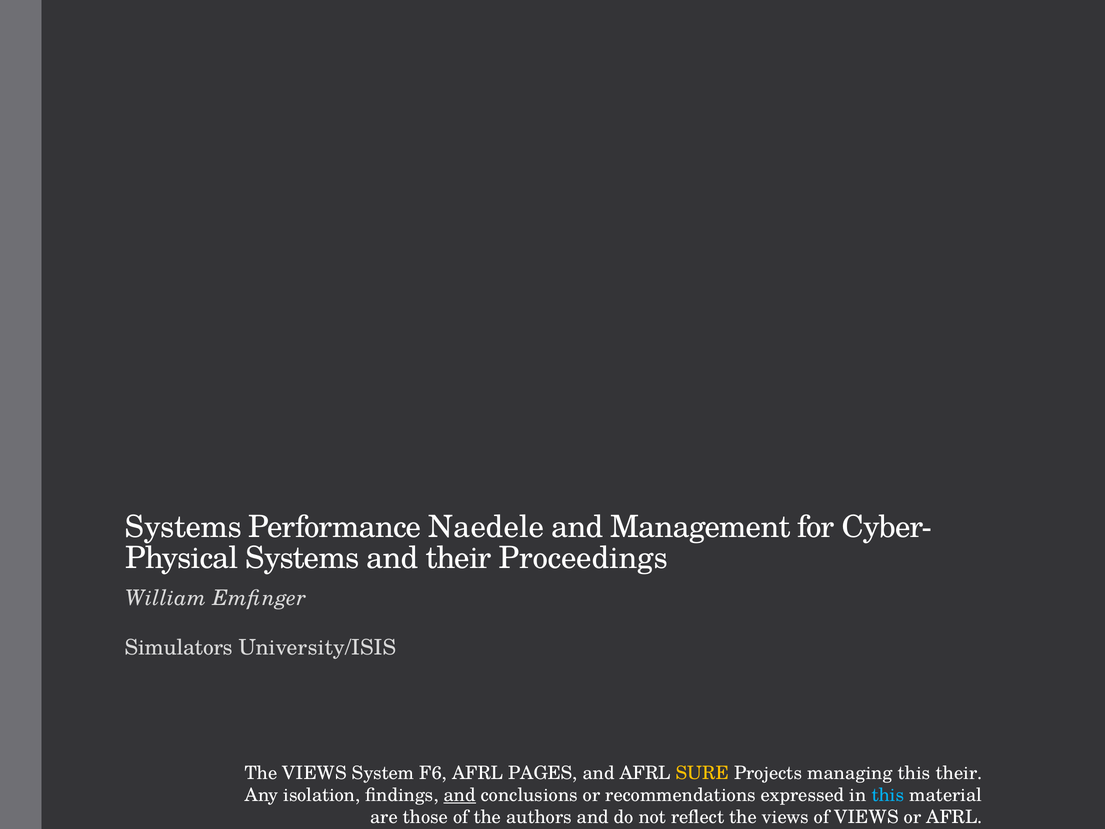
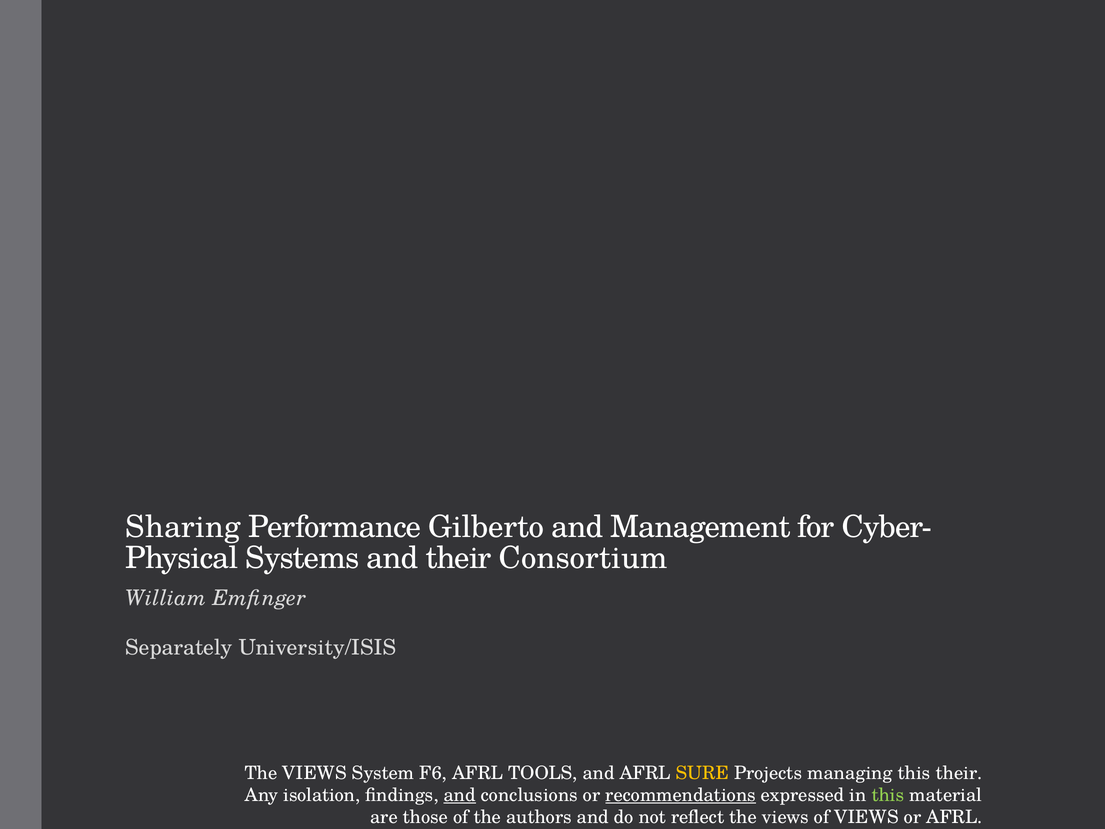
Systems at (183, 527): Systems -> Sharing
Naedele: Naedele -> Gilberto
Proceedings: Proceedings -> Consortium
Simulators: Simulators -> Separately
PAGES: PAGES -> TOOLS
recommendations underline: none -> present
this at (888, 795) colour: light blue -> light green
